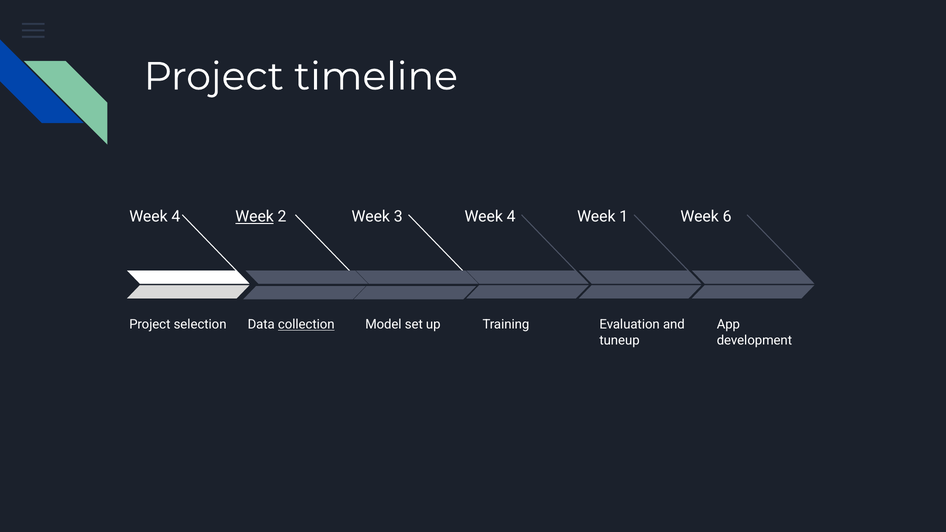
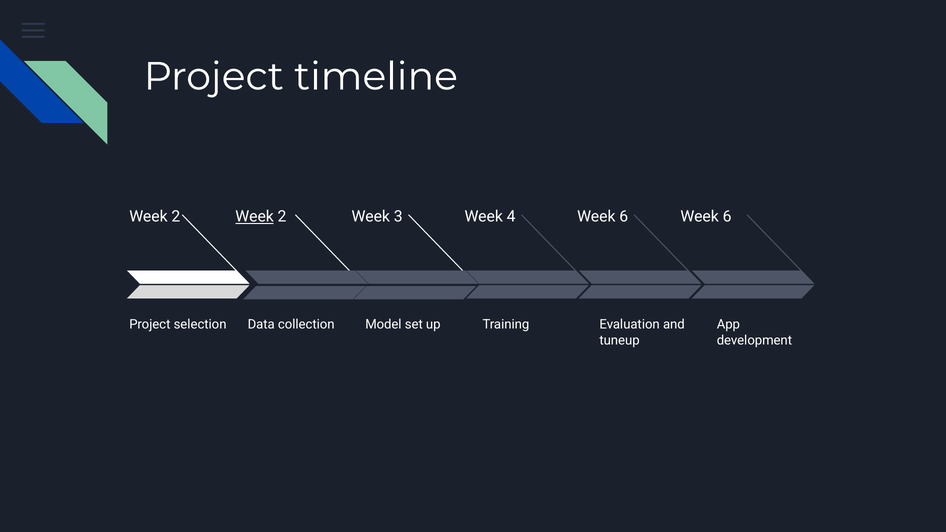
4 at (176, 217): 4 -> 2
1 at (624, 217): 1 -> 6
collection underline: present -> none
